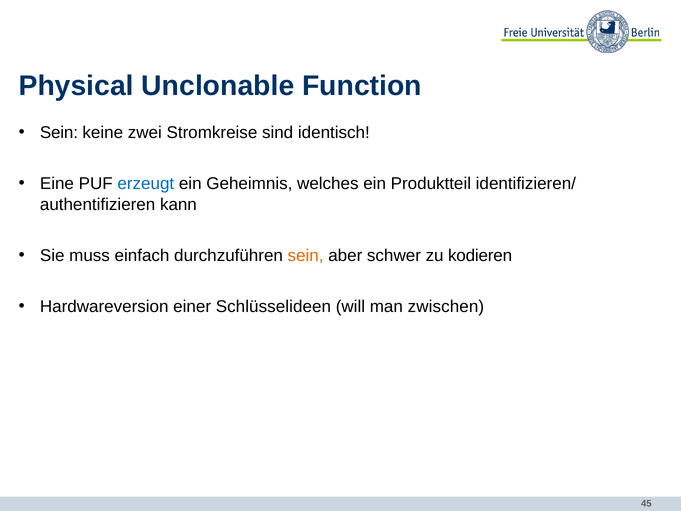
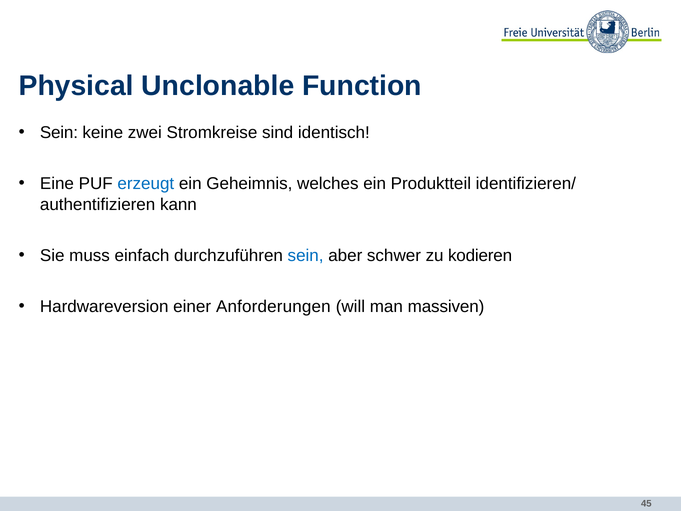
sein at (306, 255) colour: orange -> blue
Schlüsselideen: Schlüsselideen -> Anforderungen
zwischen: zwischen -> massiven
